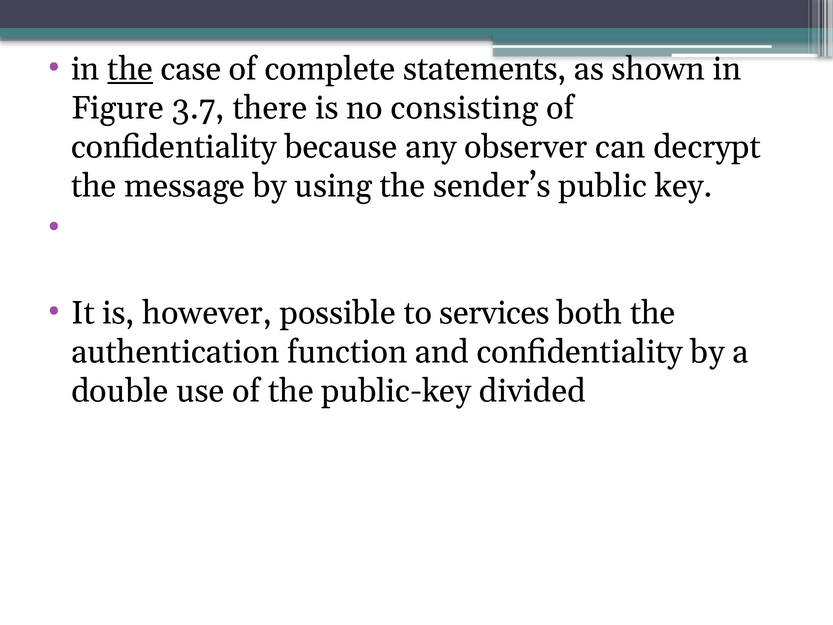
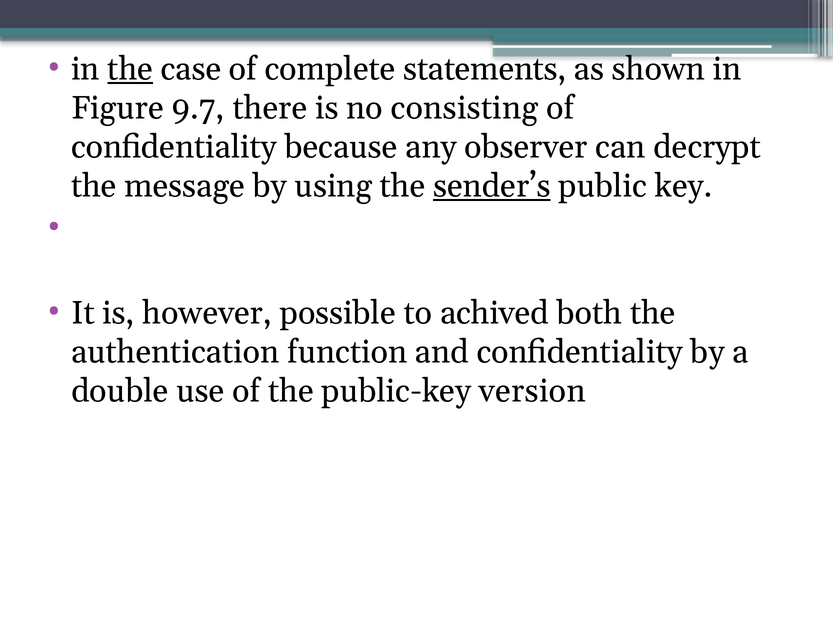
3.7: 3.7 -> 9.7
sender’s underline: none -> present
services: services -> achived
divided: divided -> version
